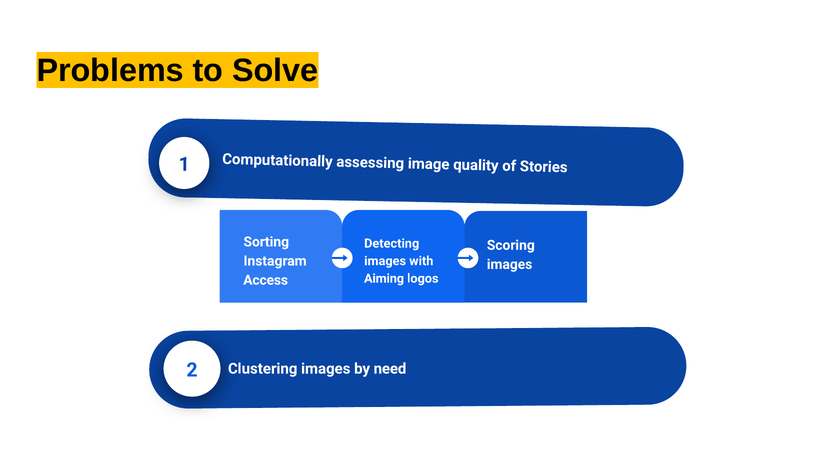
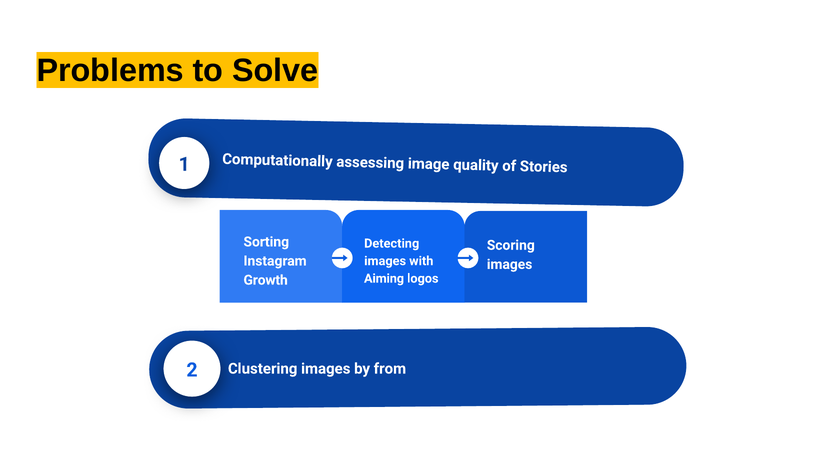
Access: Access -> Growth
need: need -> from
